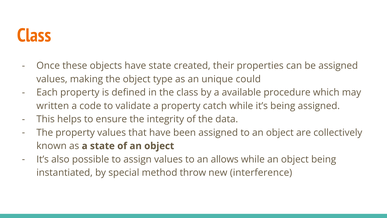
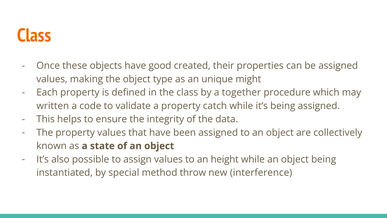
have state: state -> good
could: could -> might
available: available -> together
allows: allows -> height
